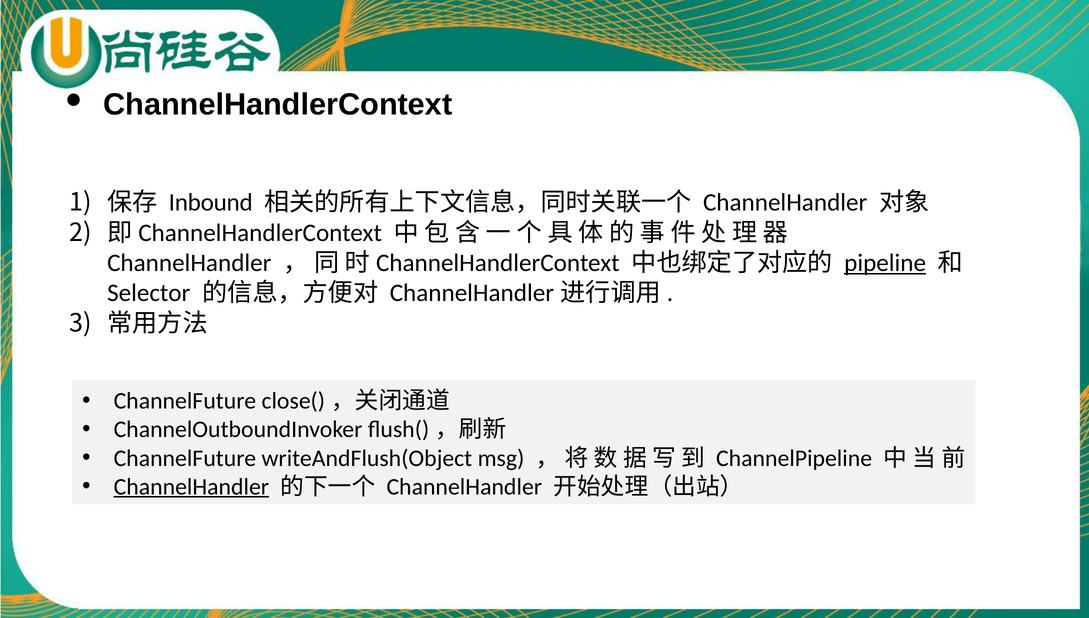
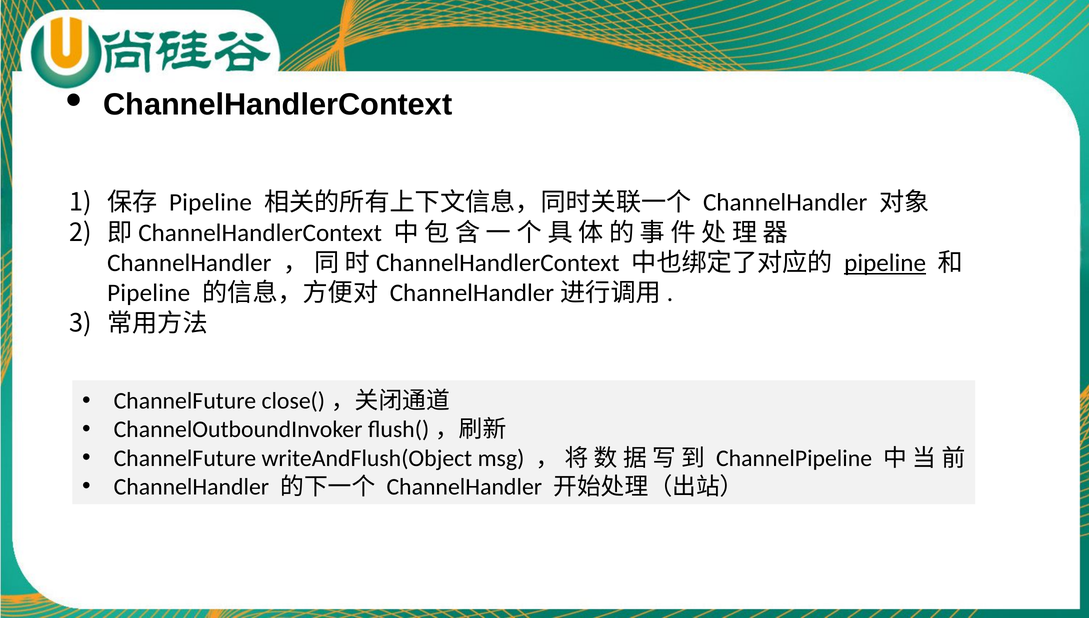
Inbound at (211, 202): Inbound -> Pipeline
Selector at (149, 293): Selector -> Pipeline
ChannelHandler at (191, 487) underline: present -> none
